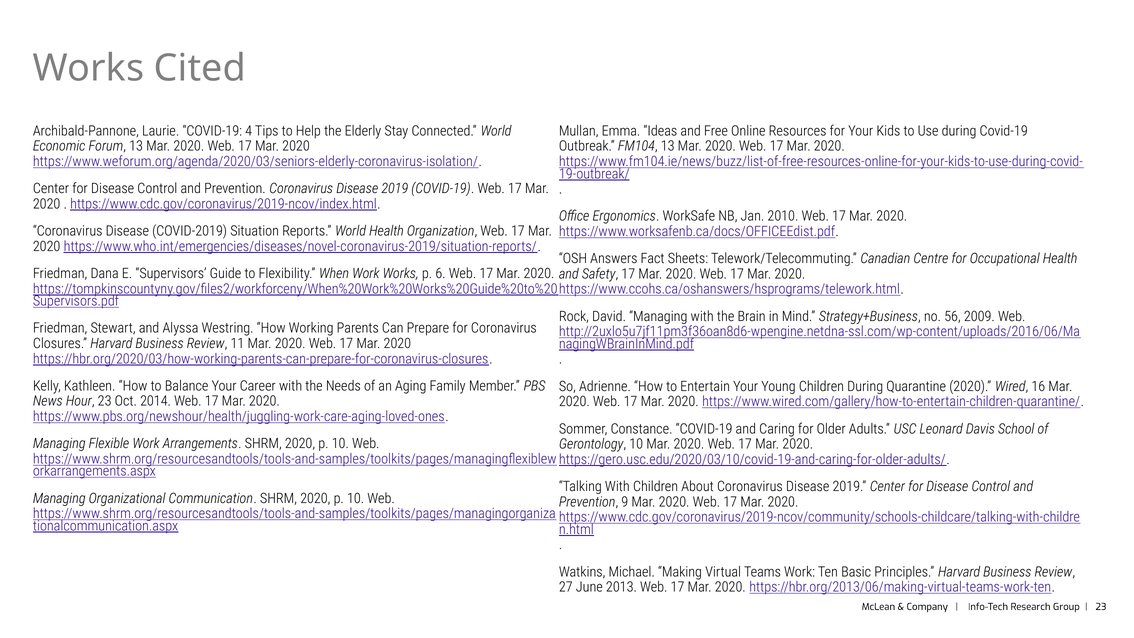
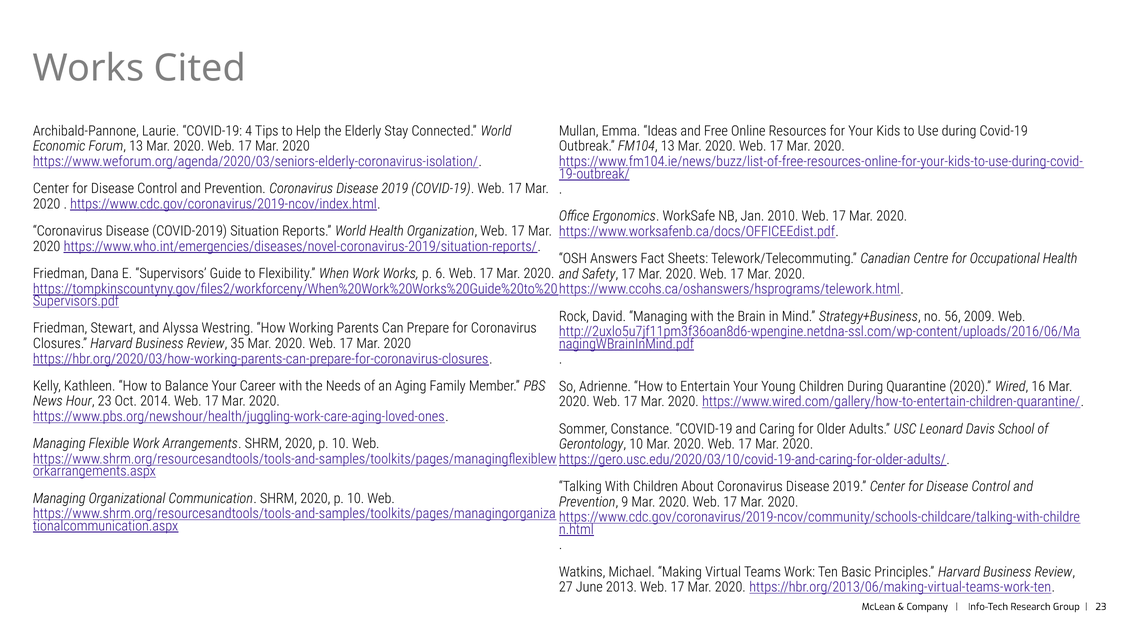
11: 11 -> 35
